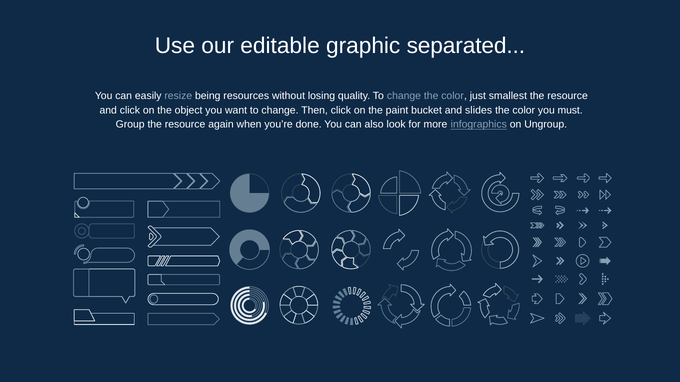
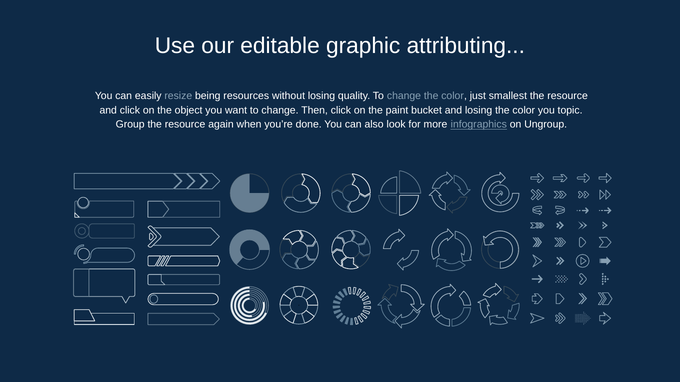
separated: separated -> attributing
and slides: slides -> losing
must: must -> topic
